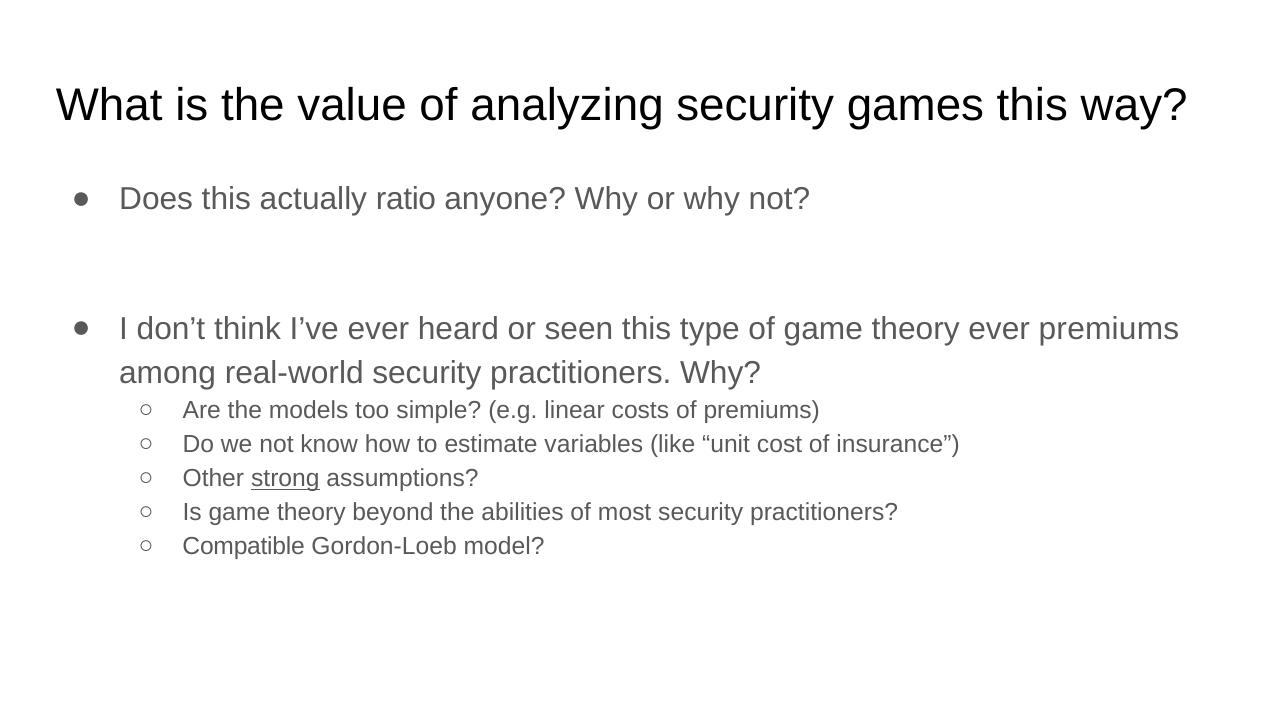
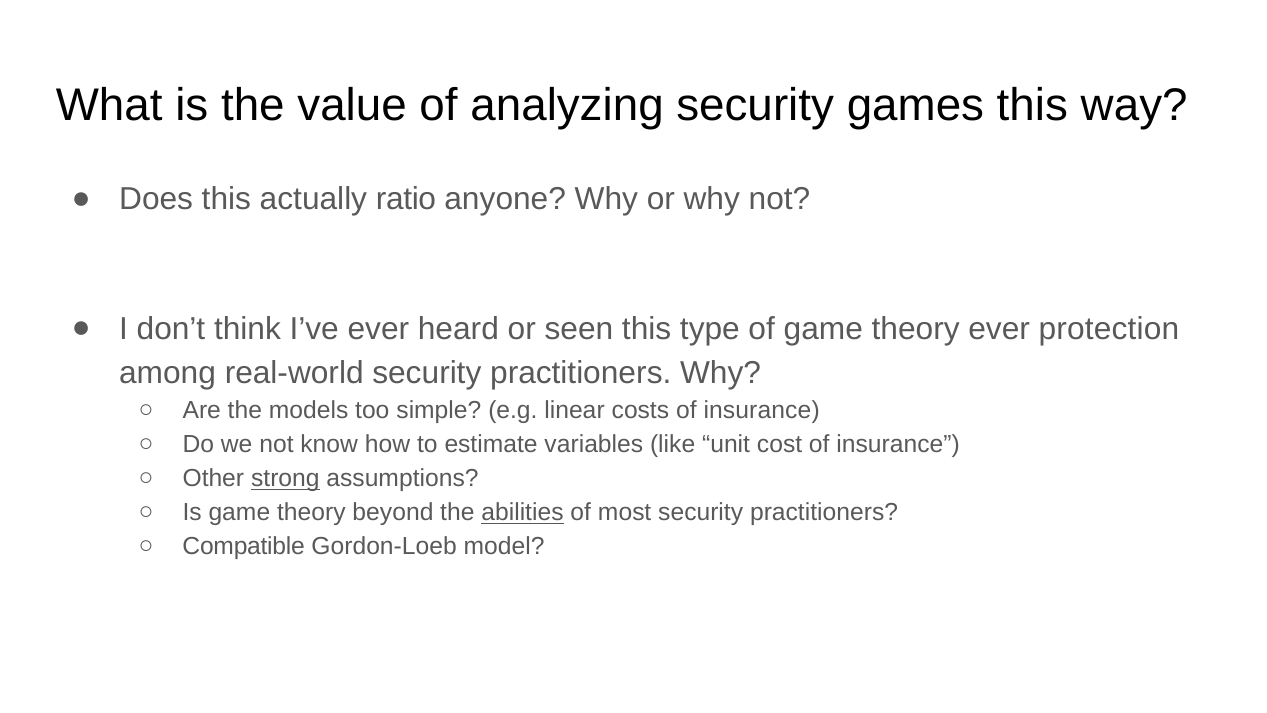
ever premiums: premiums -> protection
costs of premiums: premiums -> insurance
abilities underline: none -> present
